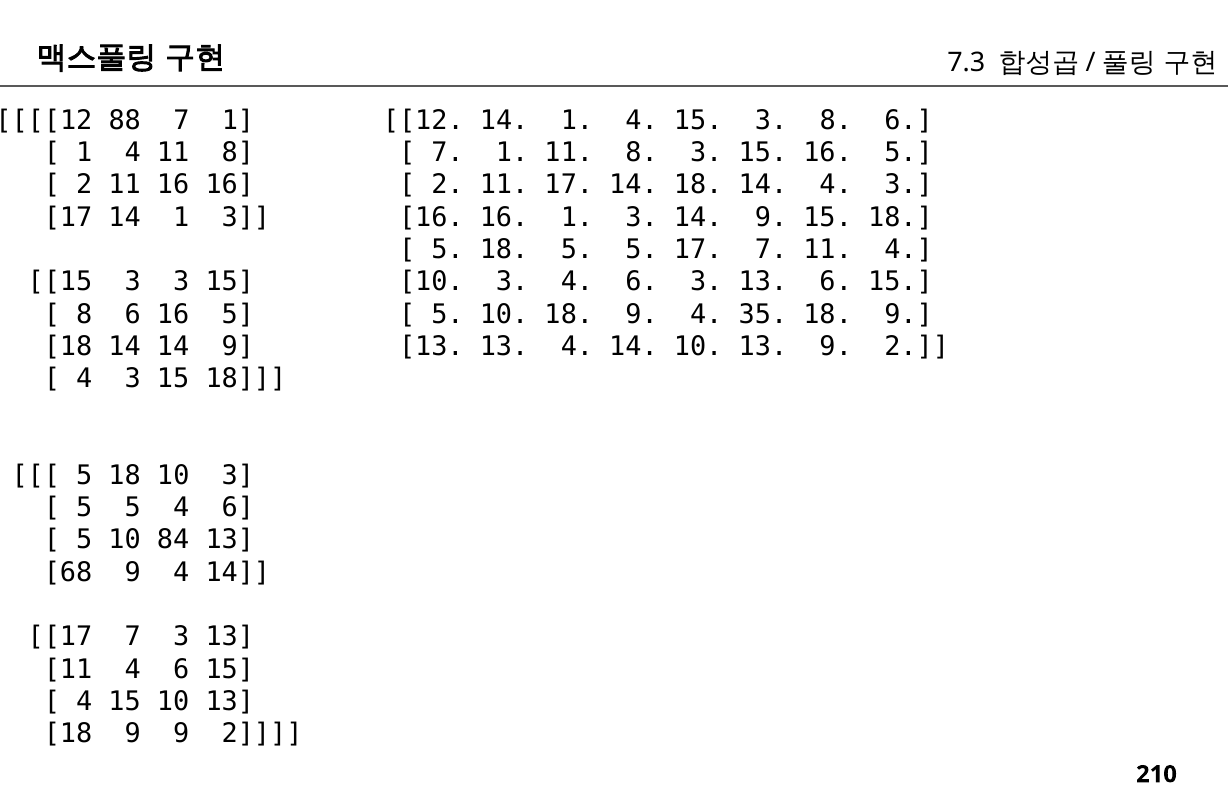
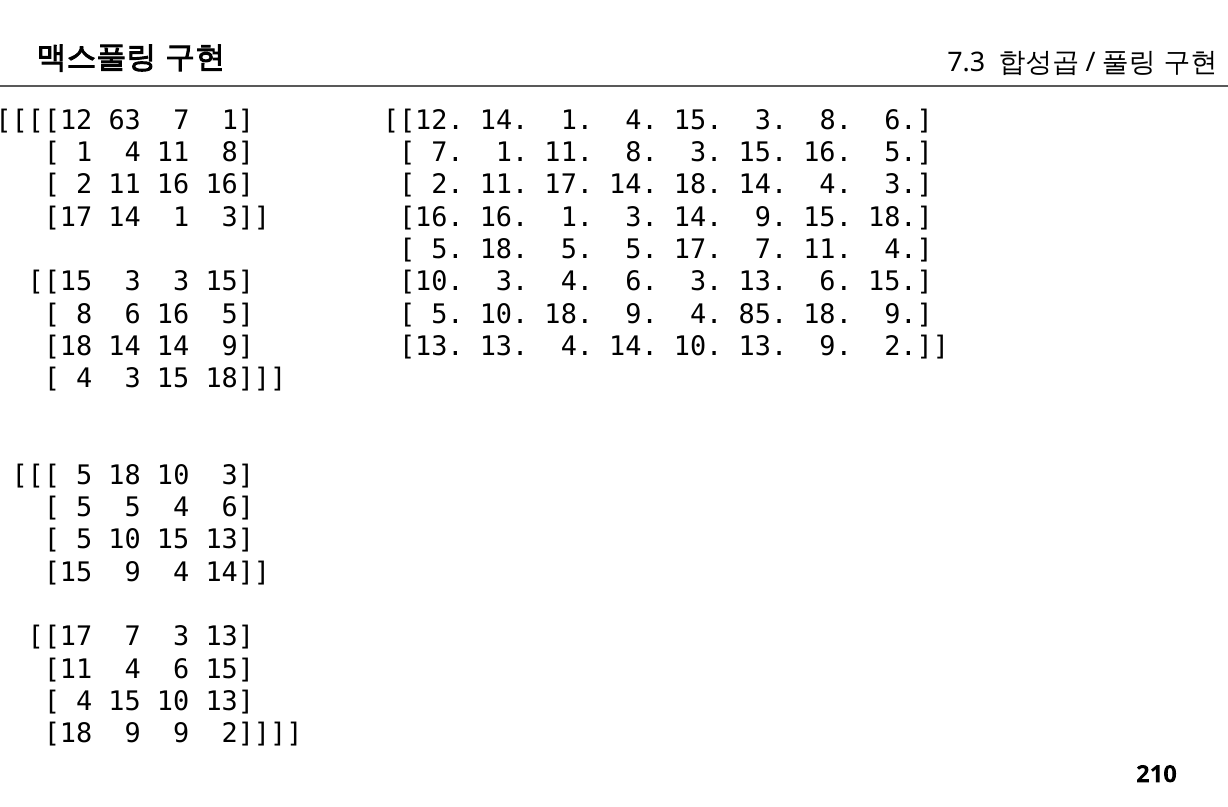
88: 88 -> 63
35: 35 -> 85
10 84: 84 -> 15
68 at (68, 572): 68 -> 15
